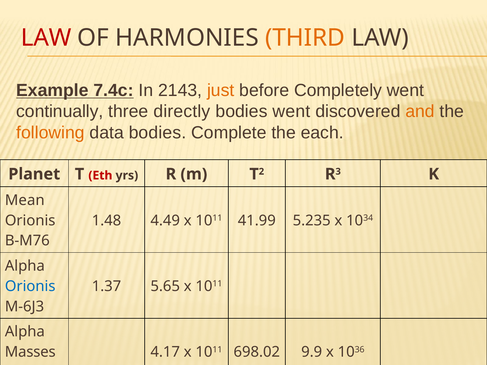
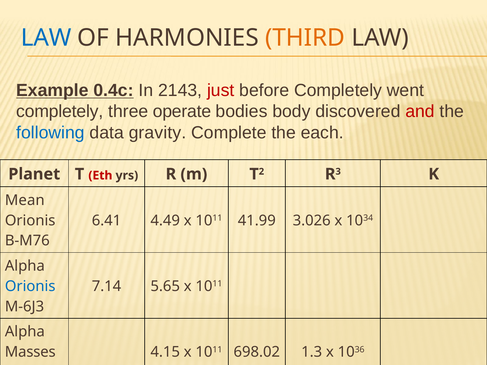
LAW at (46, 38) colour: red -> blue
7.4c: 7.4c -> 0.4c
just colour: orange -> red
continually at (60, 111): continually -> completely
directly: directly -> operate
bodies went: went -> body
and colour: orange -> red
following colour: orange -> blue
data bodies: bodies -> gravity
1.48: 1.48 -> 6.41
5.235: 5.235 -> 3.026
1.37: 1.37 -> 7.14
4.17: 4.17 -> 4.15
9.9: 9.9 -> 1.3
